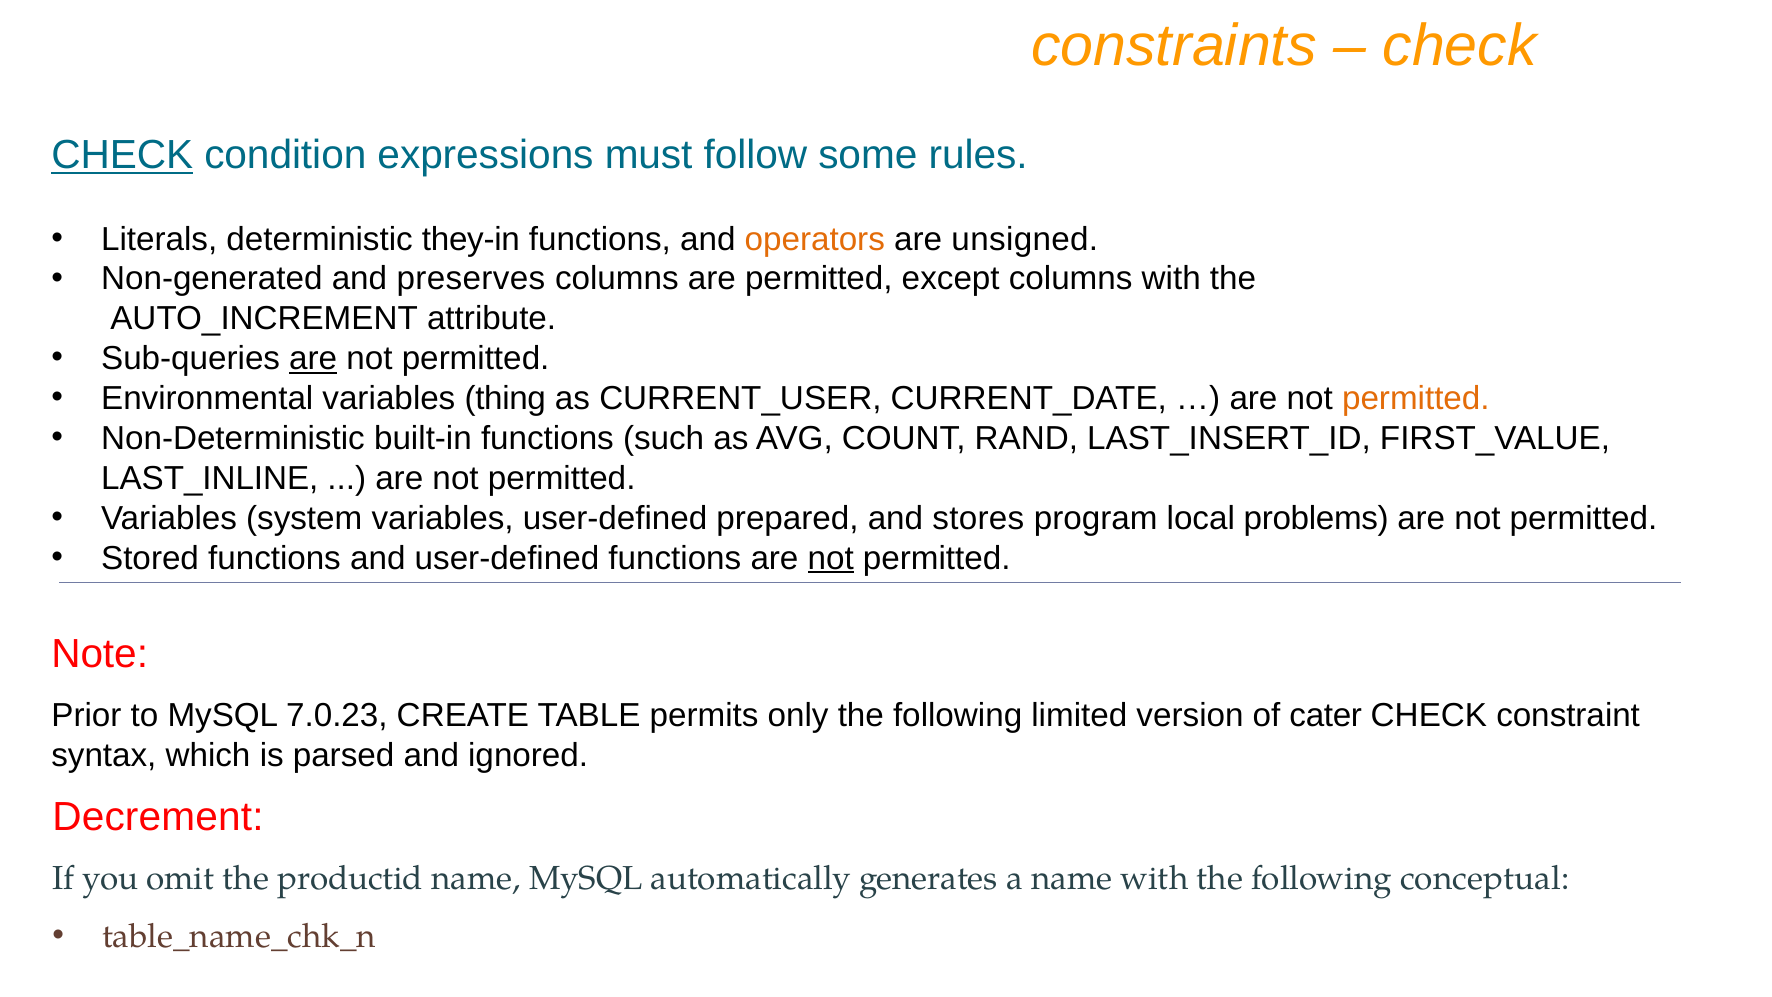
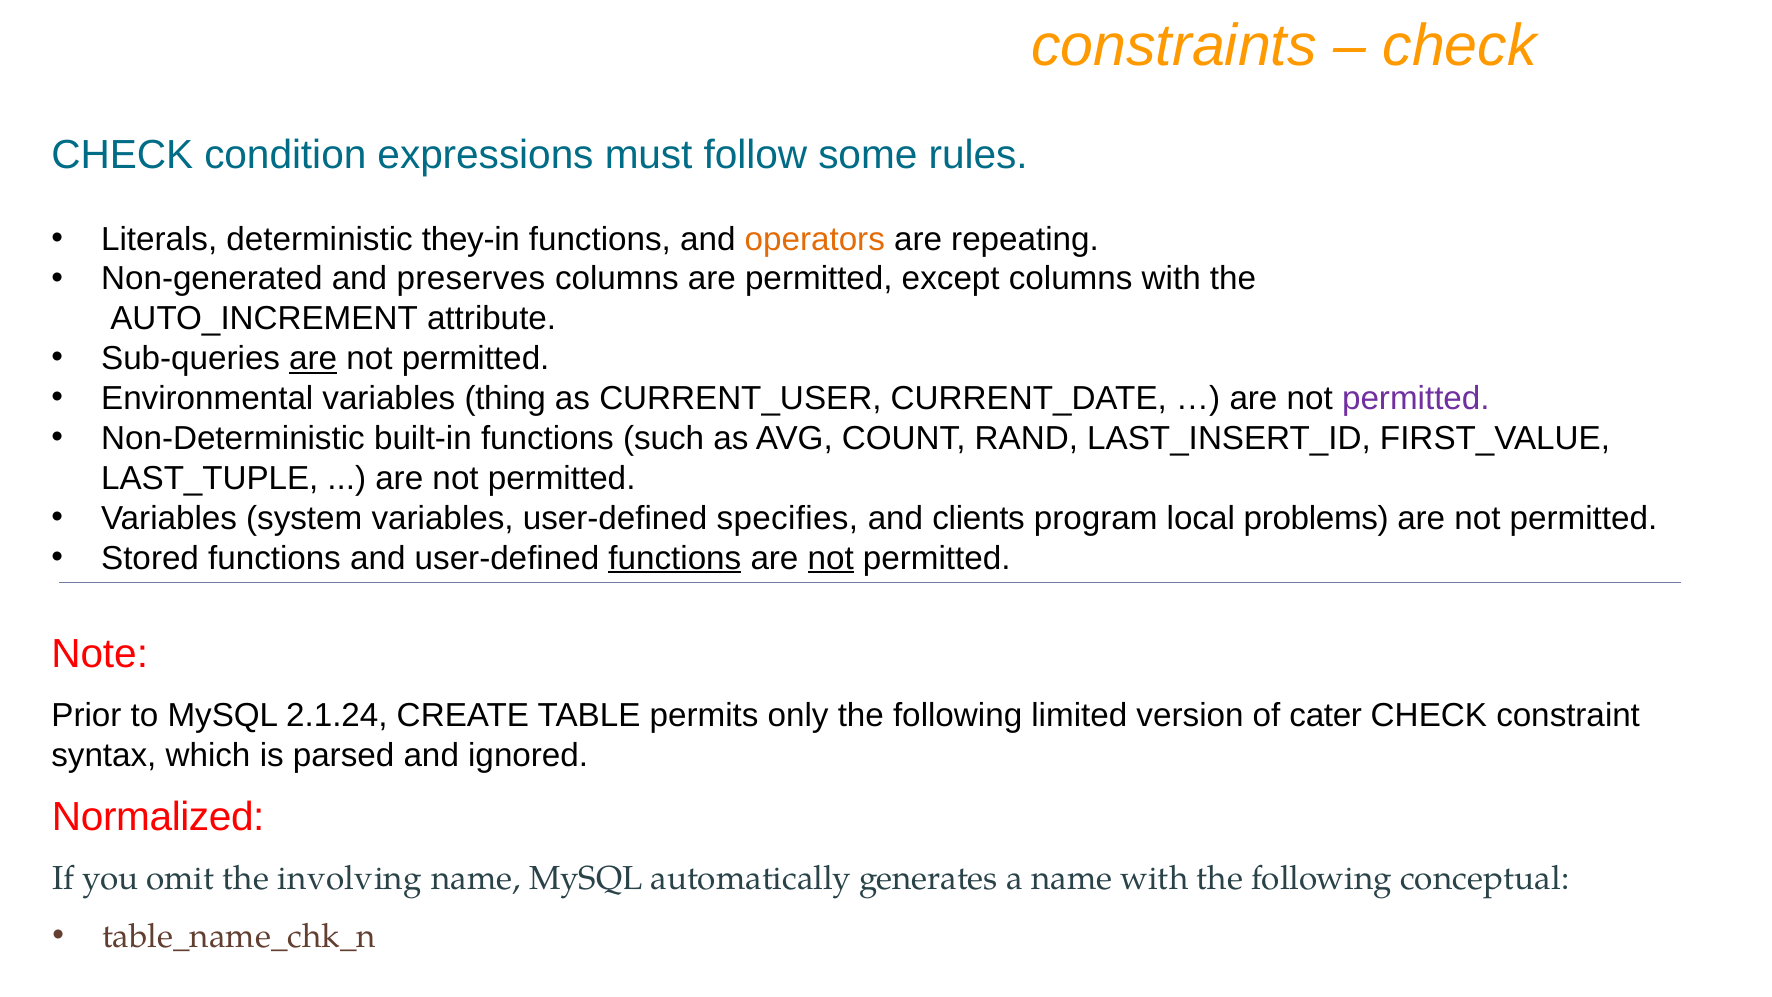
CHECK at (122, 155) underline: present -> none
unsigned: unsigned -> repeating
permitted at (1416, 398) colour: orange -> purple
LAST_INLINE: LAST_INLINE -> LAST_TUPLE
prepared: prepared -> specifies
stores: stores -> clients
functions at (675, 558) underline: none -> present
7.0.23: 7.0.23 -> 2.1.24
Decrement: Decrement -> Normalized
productid: productid -> involving
